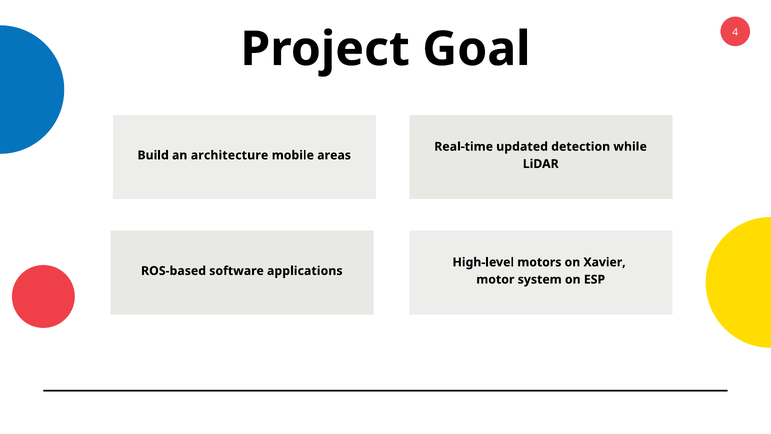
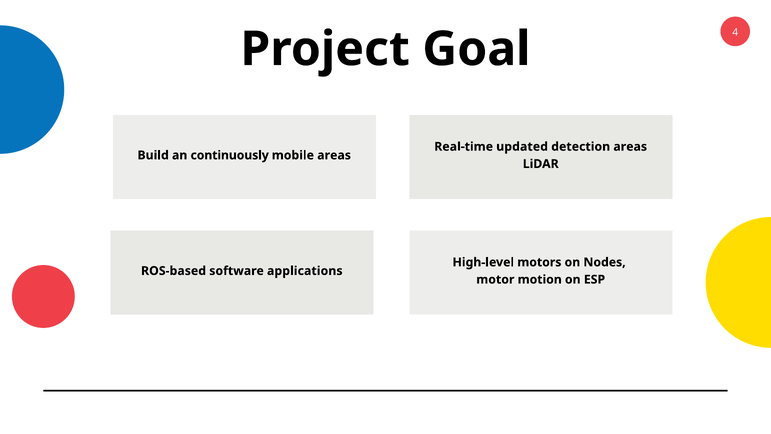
detection while: while -> areas
architecture: architecture -> continuously
Xavier: Xavier -> Nodes
system: system -> motion
